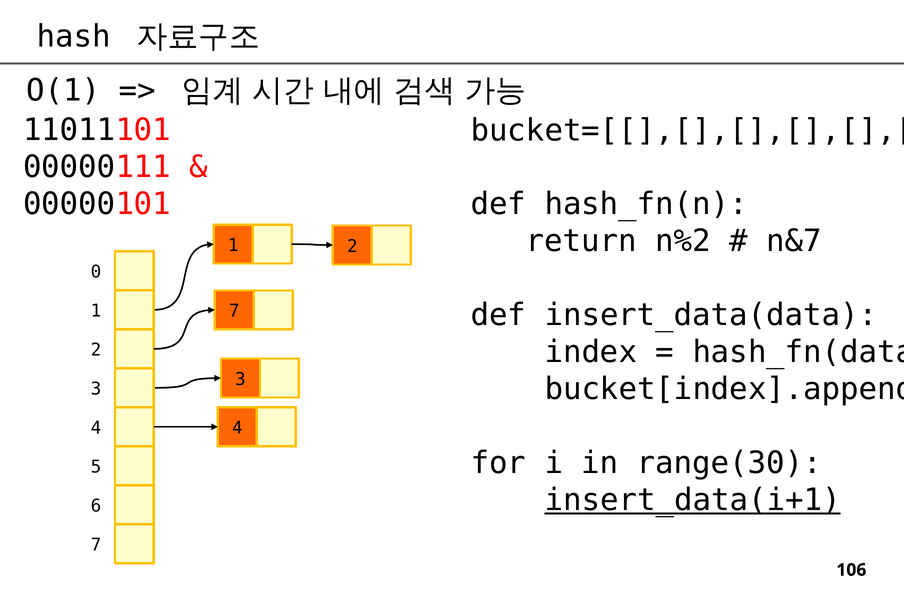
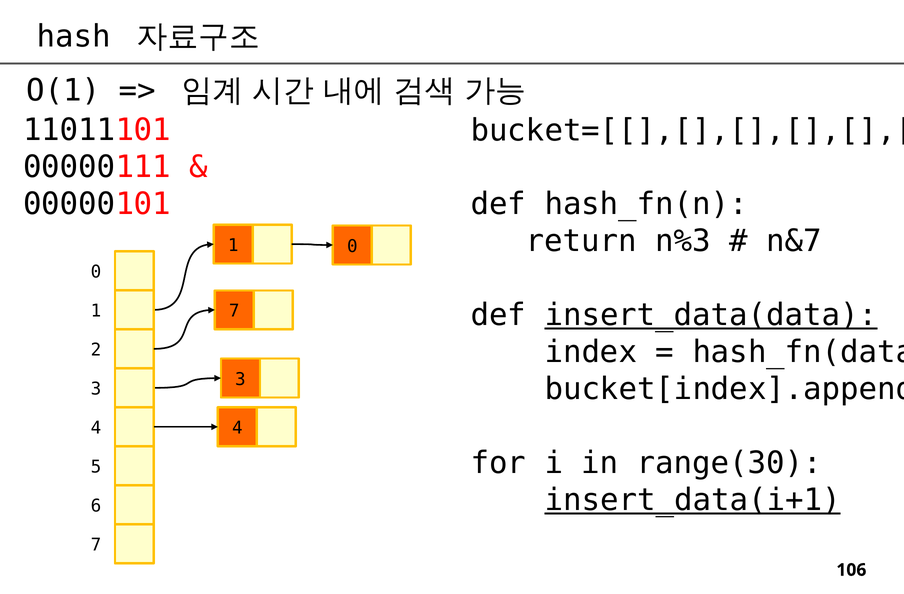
n%2: n%2 -> n%3
2 at (352, 246): 2 -> 0
insert_data(data underline: none -> present
